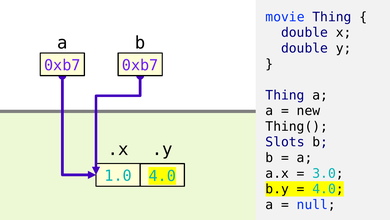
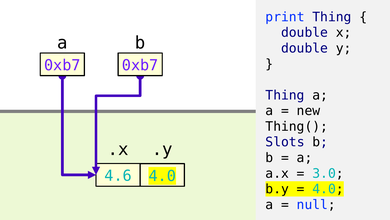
movie: movie -> print
1.0: 1.0 -> 4.6
